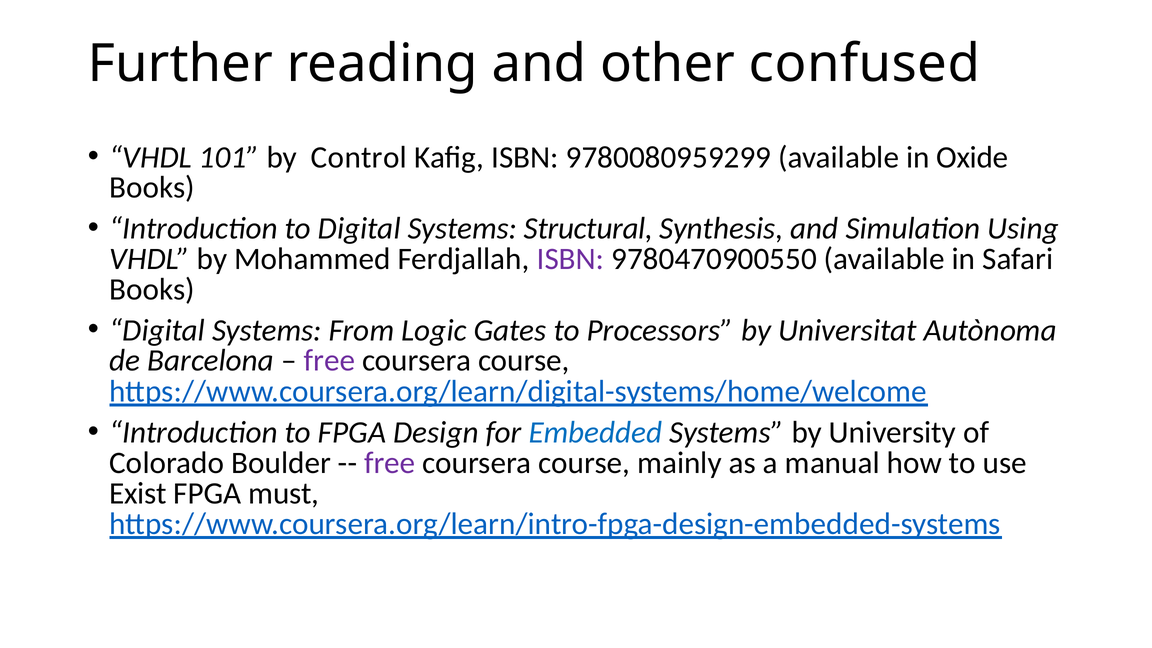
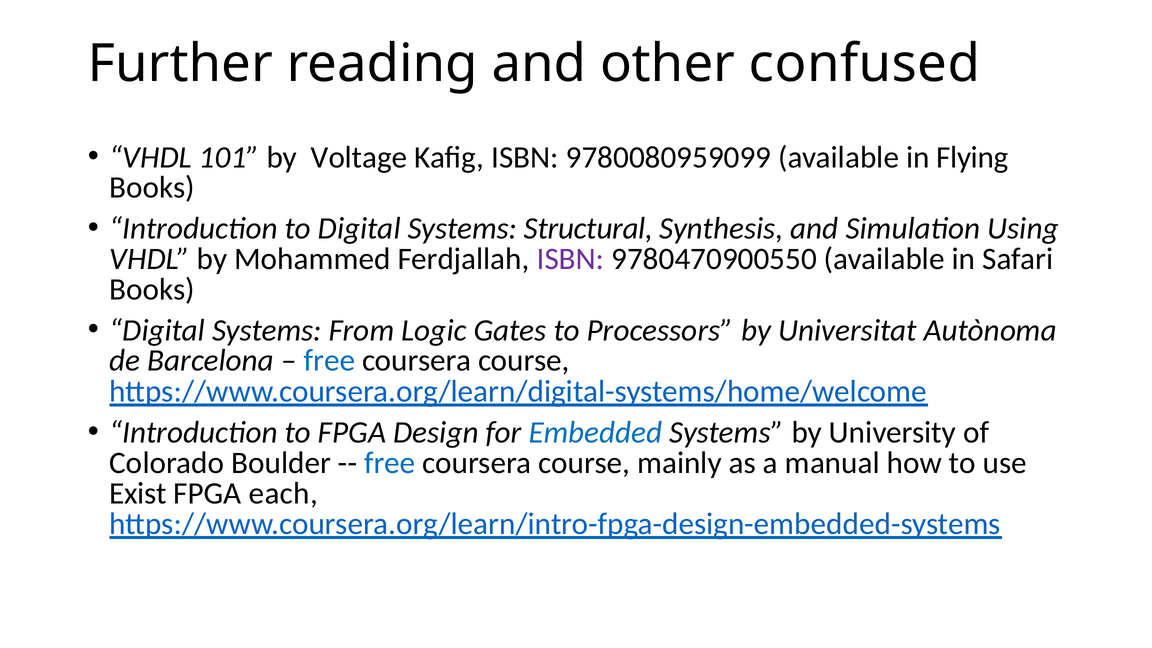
Control: Control -> Voltage
9780080959299: 9780080959299 -> 9780080959099
Oxide: Oxide -> Flying
free at (329, 361) colour: purple -> blue
free at (390, 463) colour: purple -> blue
must: must -> each
